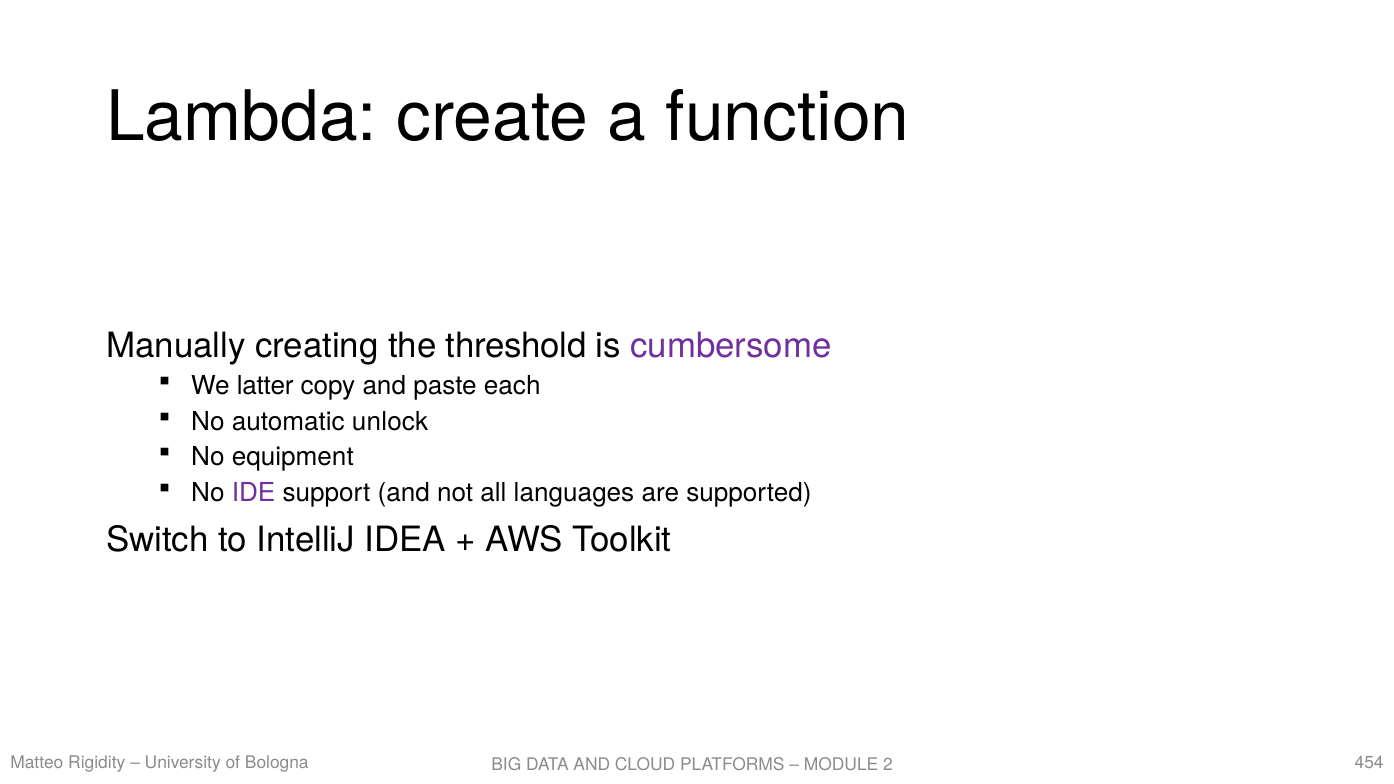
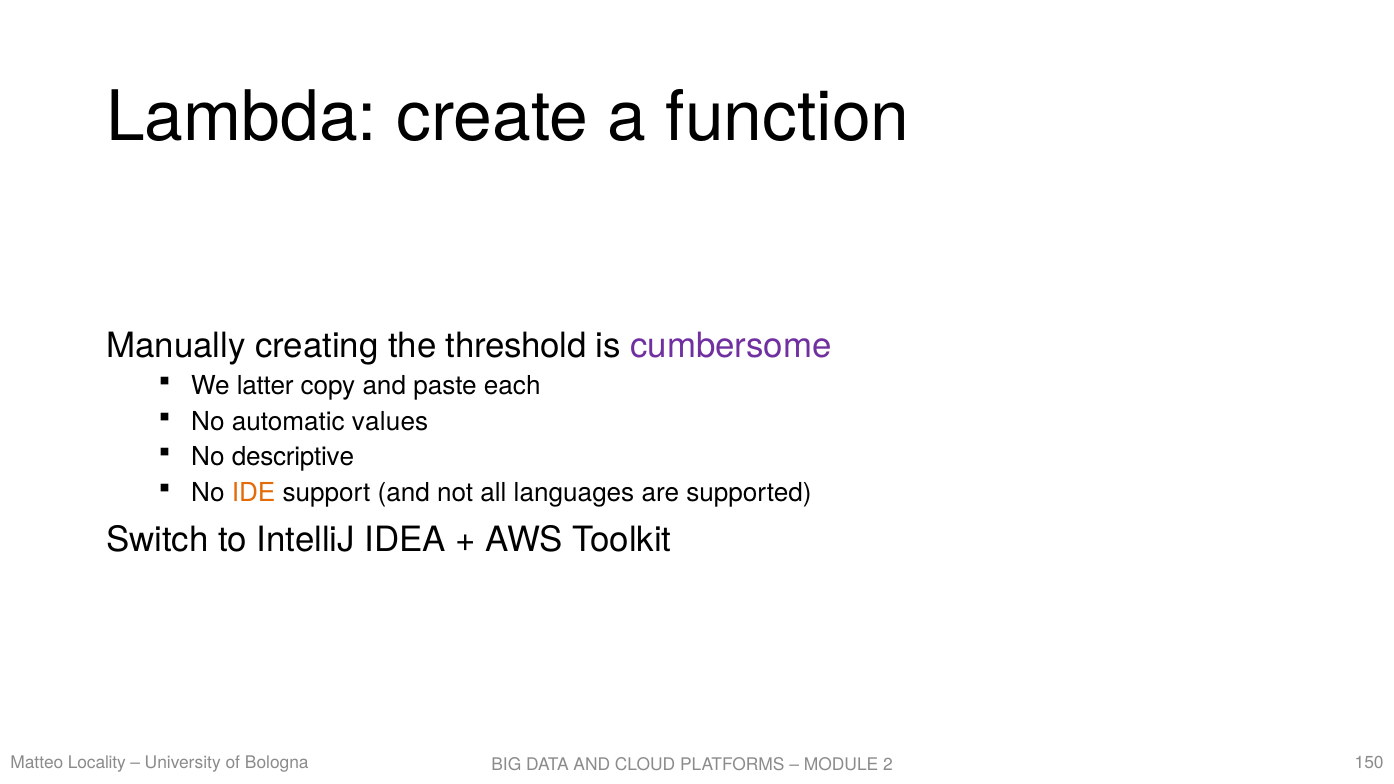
unlock: unlock -> values
equipment: equipment -> descriptive
IDE colour: purple -> orange
Rigidity: Rigidity -> Locality
454: 454 -> 150
